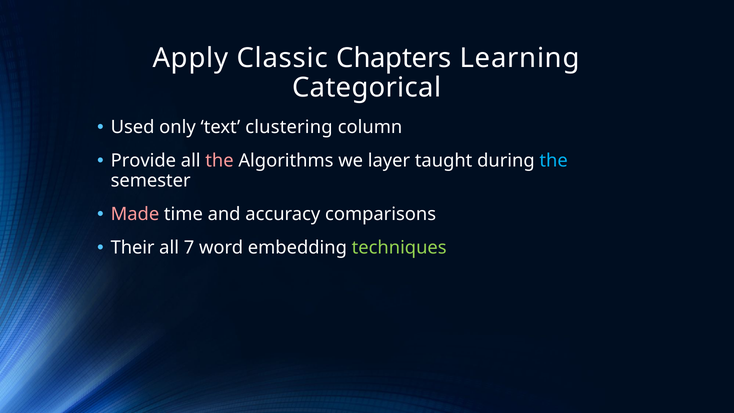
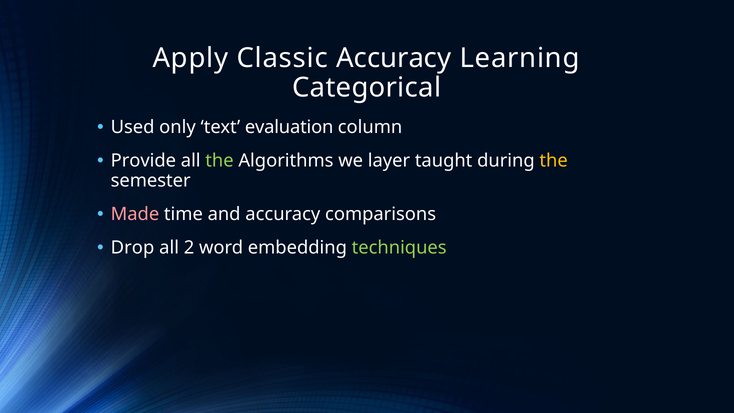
Classic Chapters: Chapters -> Accuracy
clustering: clustering -> evaluation
the at (220, 161) colour: pink -> light green
the at (554, 161) colour: light blue -> yellow
Their: Their -> Drop
7: 7 -> 2
